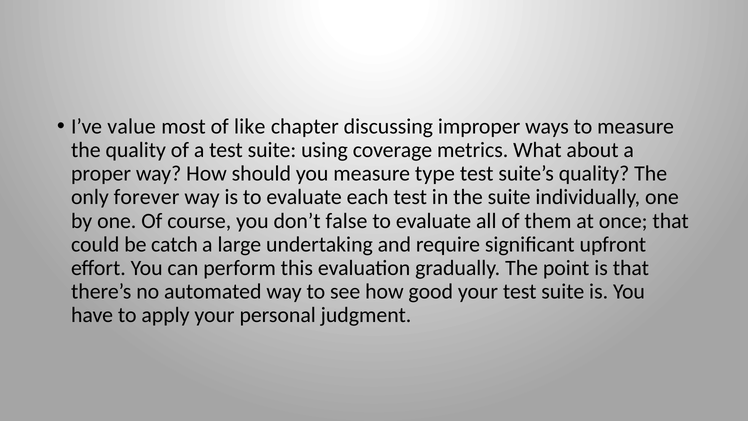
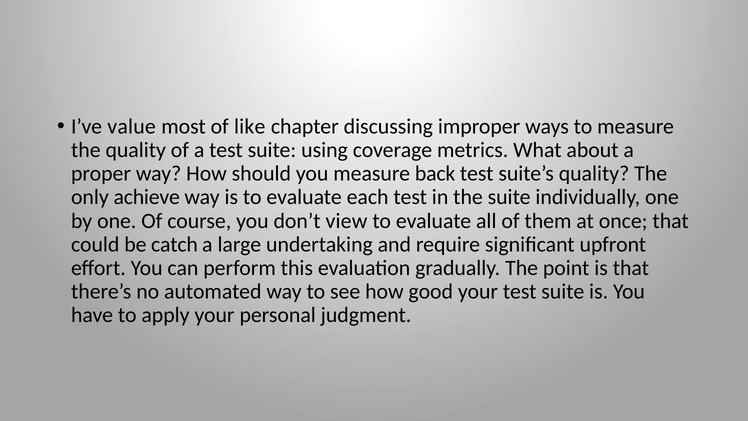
type: type -> back
forever: forever -> achieve
false: false -> view
